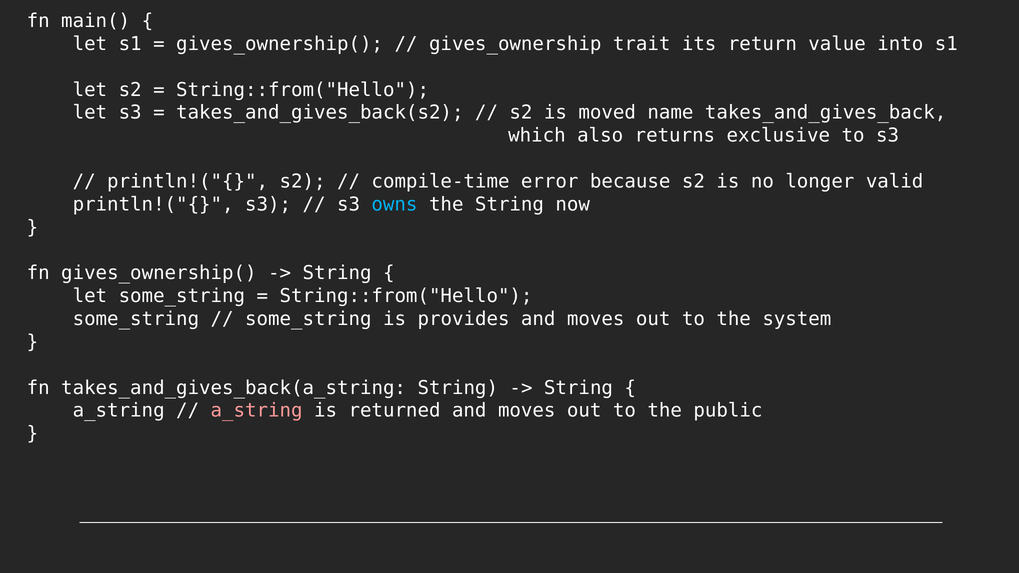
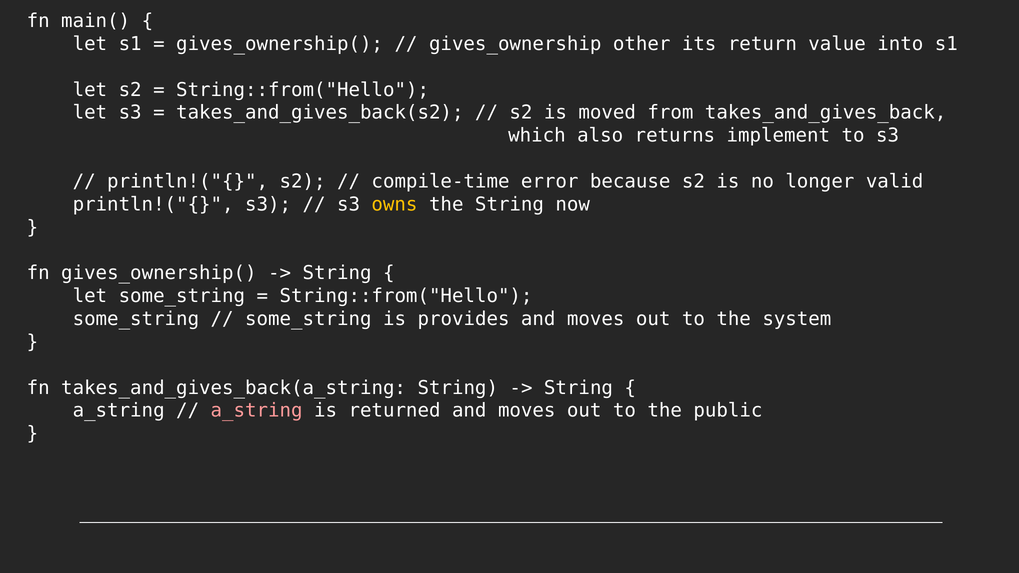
trait: trait -> other
name: name -> from
exclusive: exclusive -> implement
owns colour: light blue -> yellow
